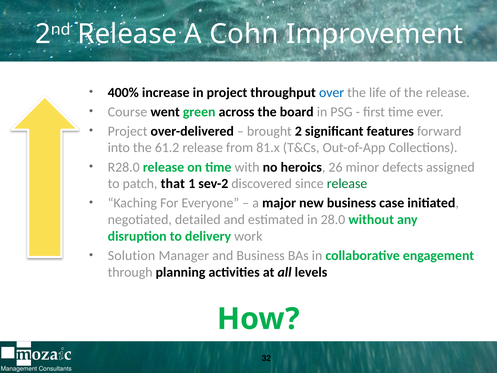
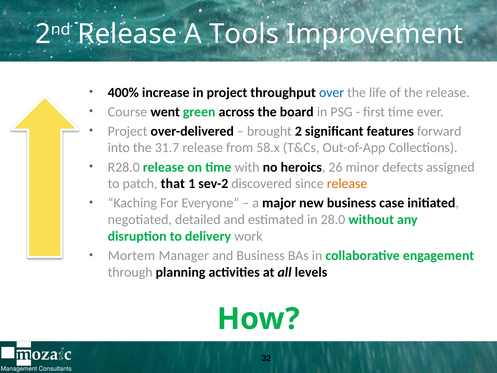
Cohn: Cohn -> Tools
61.2: 61.2 -> 31.7
81.x: 81.x -> 58.x
release at (347, 184) colour: green -> orange
Solution: Solution -> Mortem
